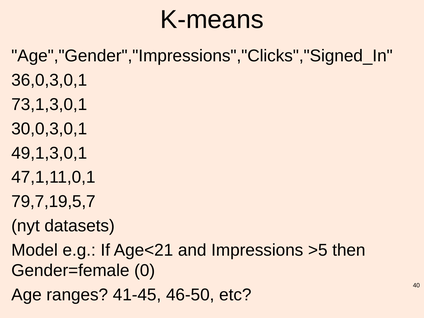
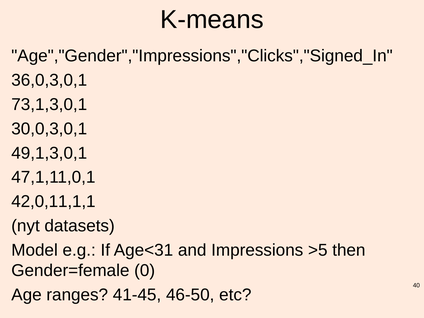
79,7,19,5,7: 79,7,19,5,7 -> 42,0,11,1,1
Age<21: Age<21 -> Age<31
